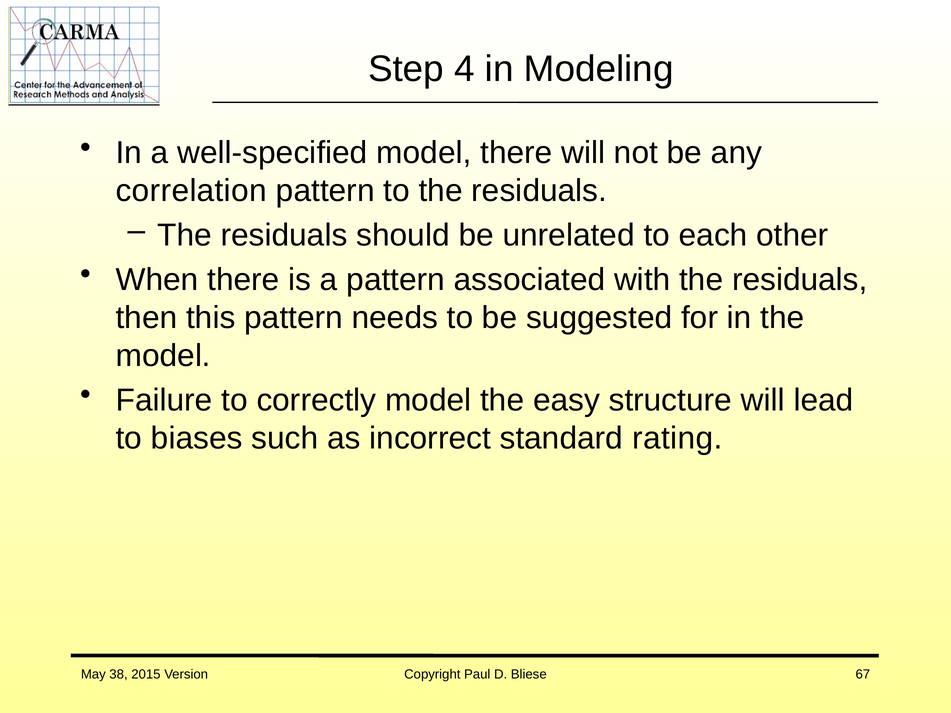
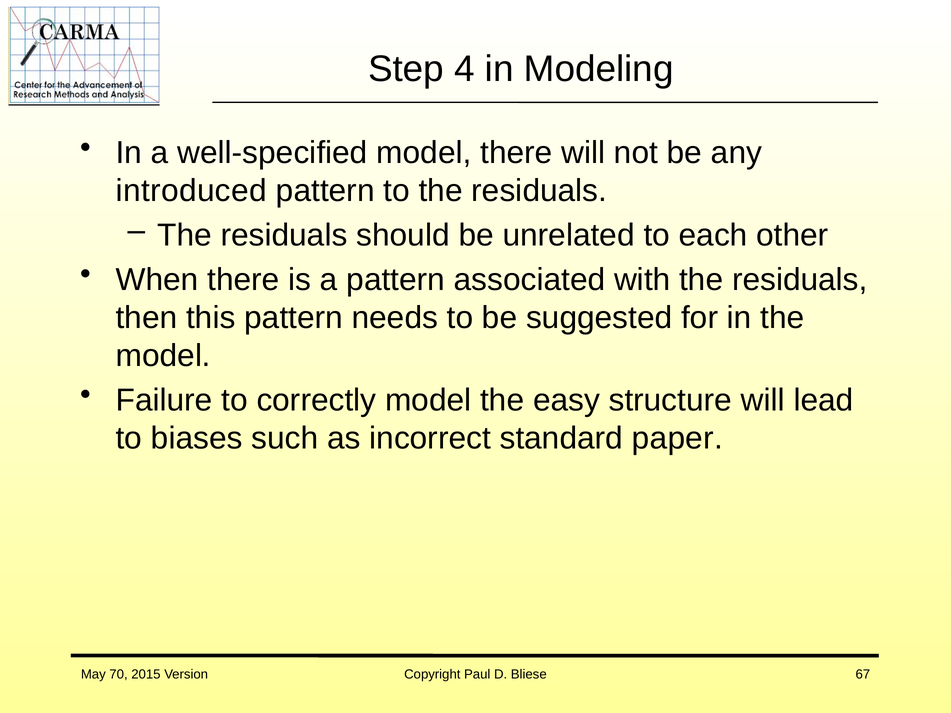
correlation: correlation -> introduced
rating: rating -> paper
38: 38 -> 70
